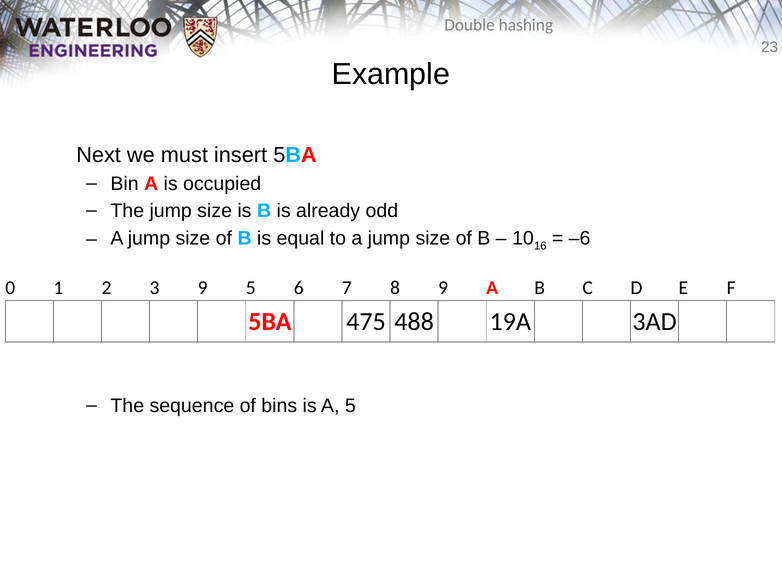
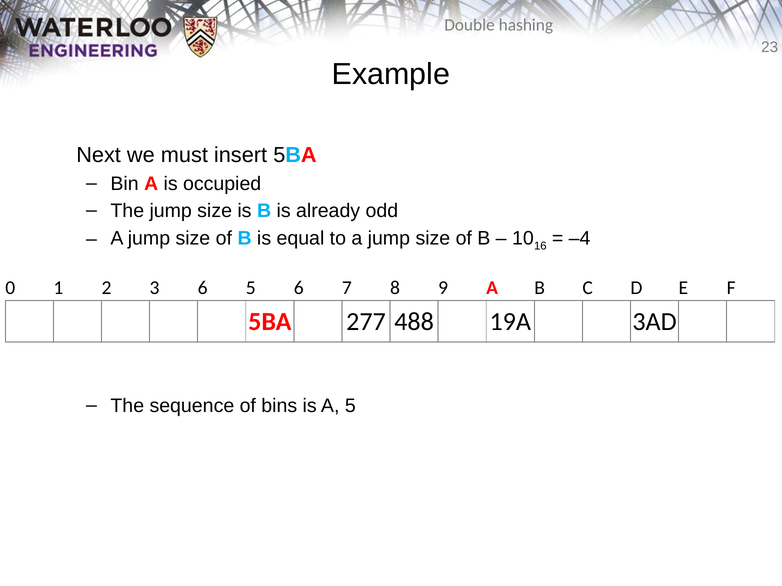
–6: –6 -> –4
3 9: 9 -> 6
475: 475 -> 277
